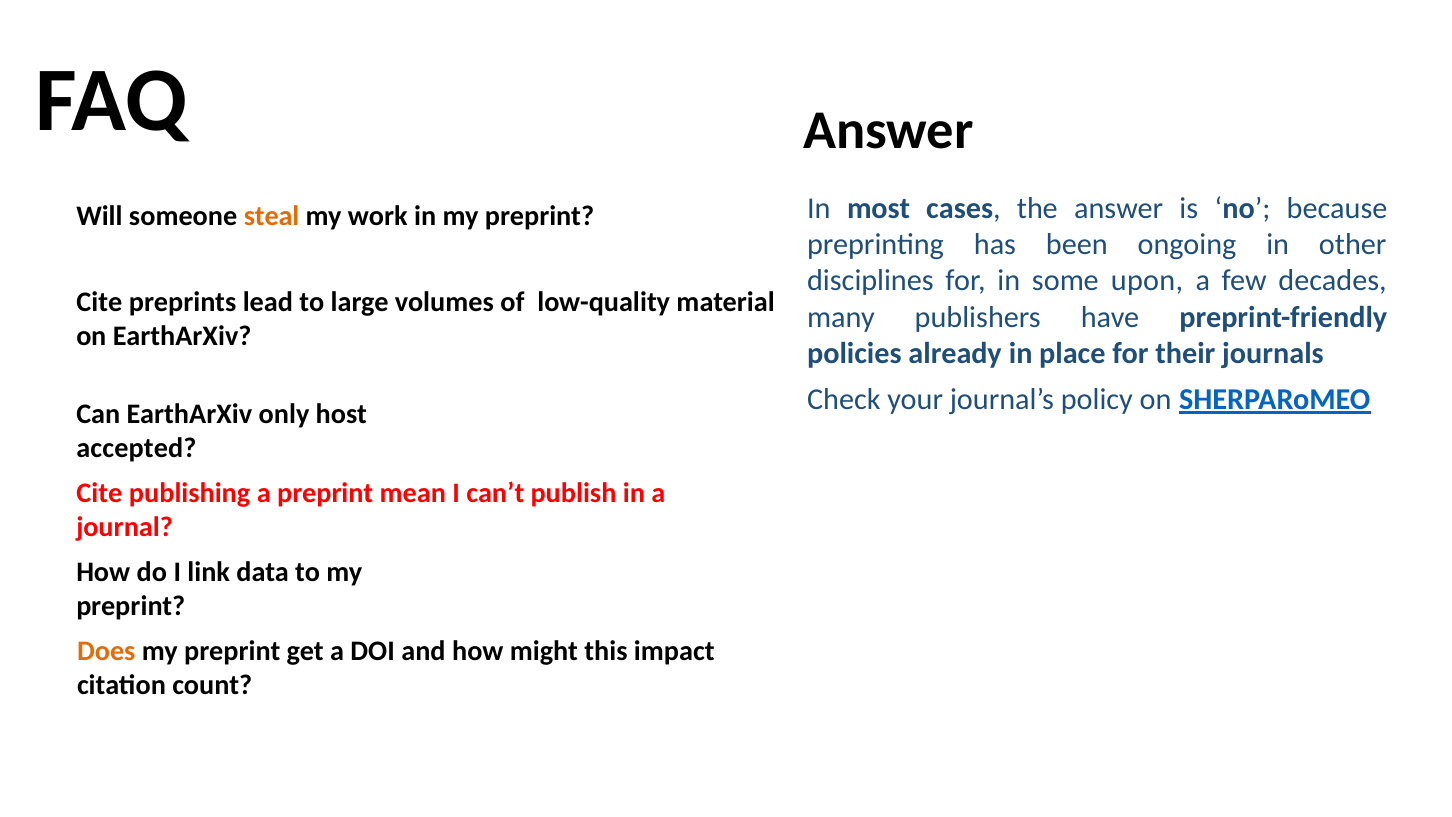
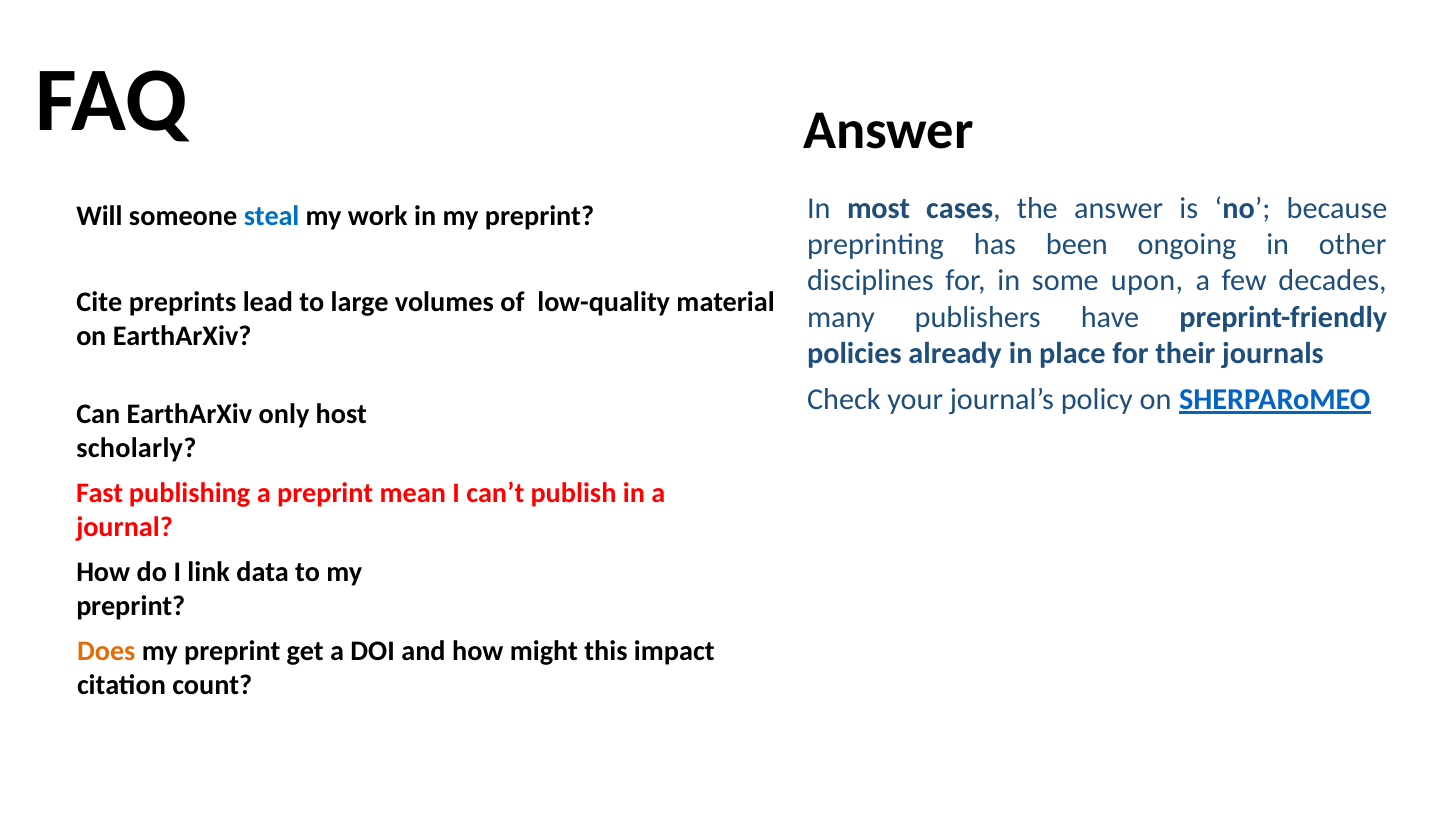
steal colour: orange -> blue
accepted: accepted -> scholarly
Cite at (99, 493): Cite -> Fast
